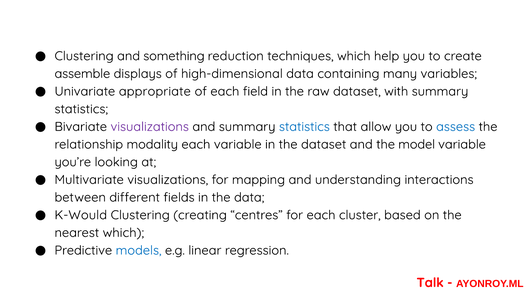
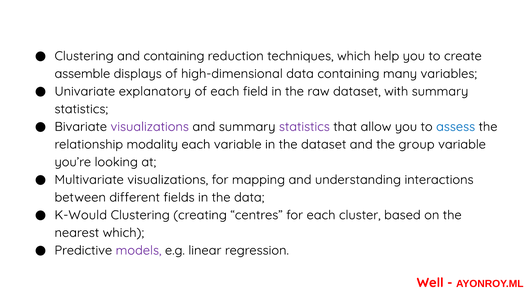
and something: something -> containing
appropriate: appropriate -> explanatory
statistics at (304, 126) colour: blue -> purple
model: model -> group
models colour: blue -> purple
Talk: Talk -> Well
